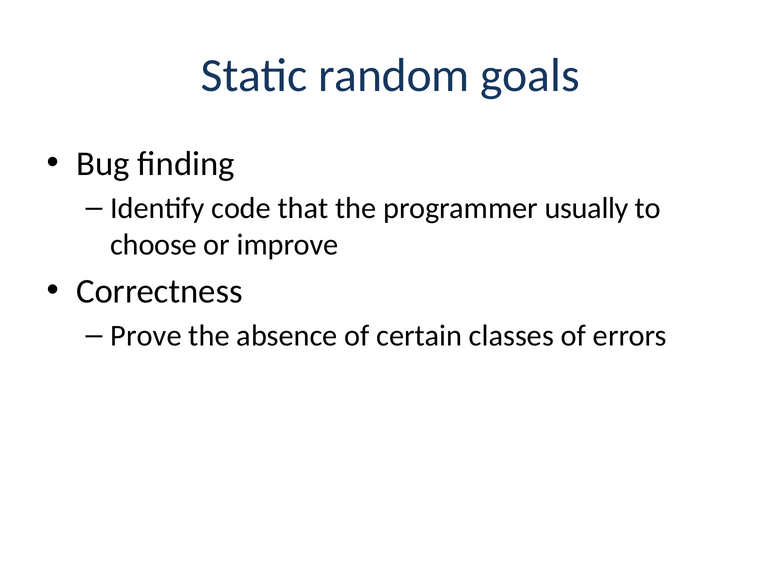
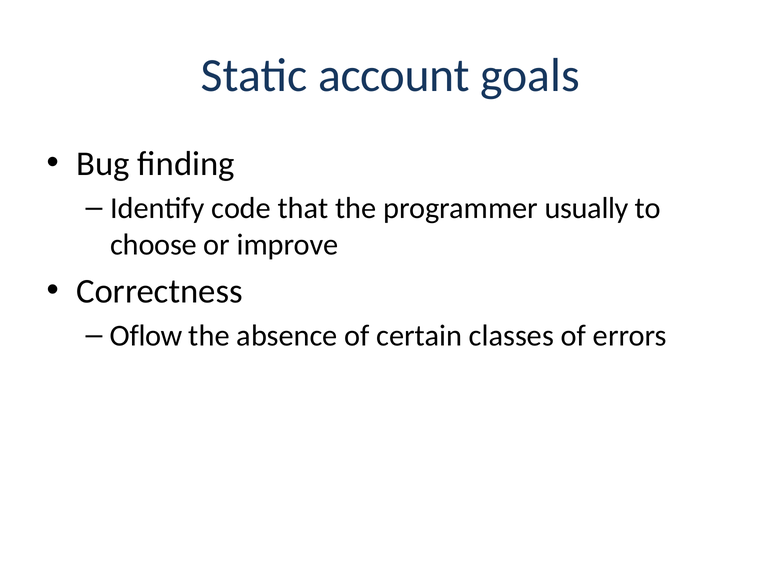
random: random -> account
Prove: Prove -> Oflow
